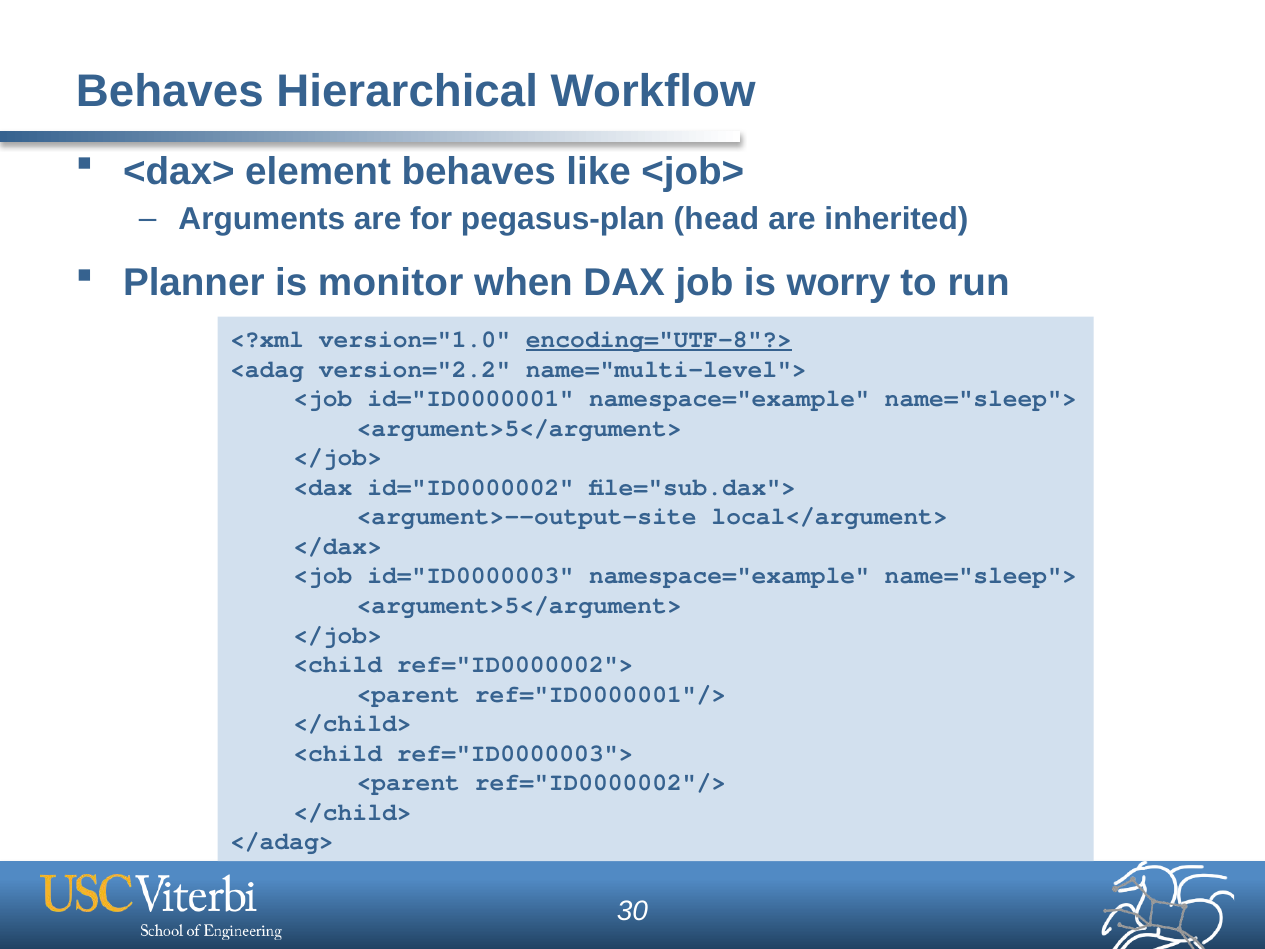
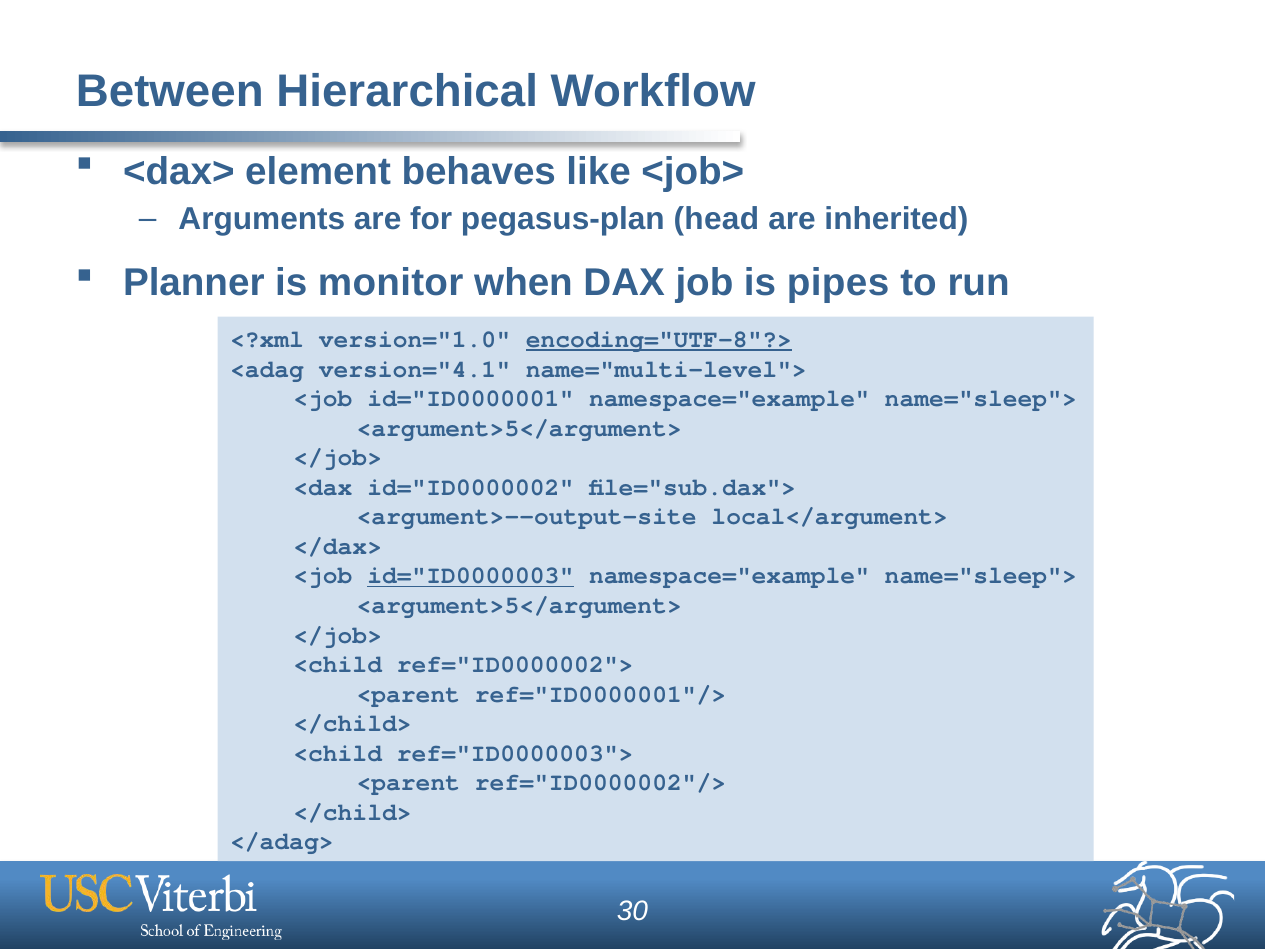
Behaves at (170, 91): Behaves -> Between
worry: worry -> pipes
version="2.2: version="2.2 -> version="4.1
id="ID0000003 underline: none -> present
